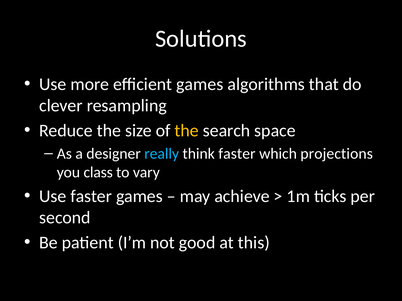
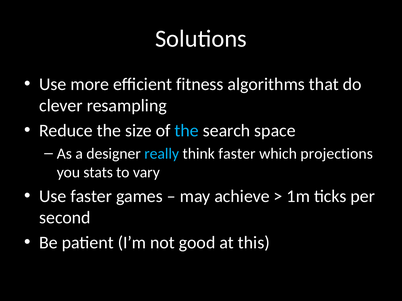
efficient games: games -> fitness
the at (187, 131) colour: yellow -> light blue
class: class -> stats
